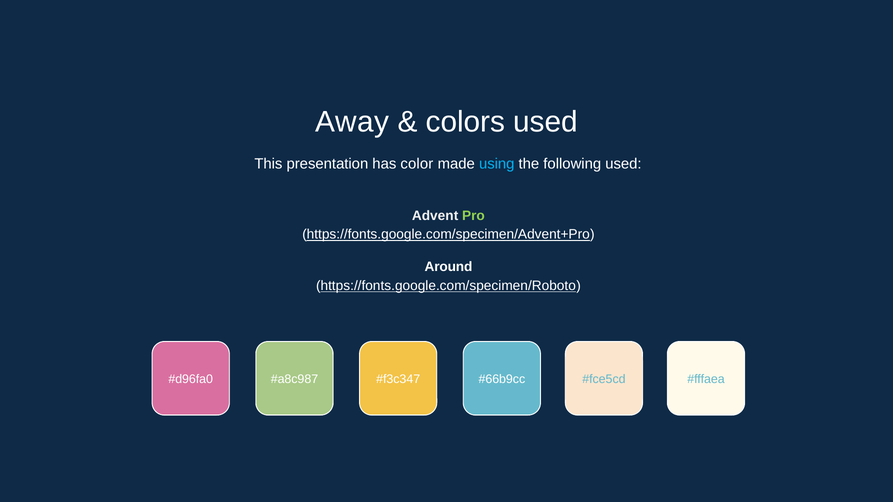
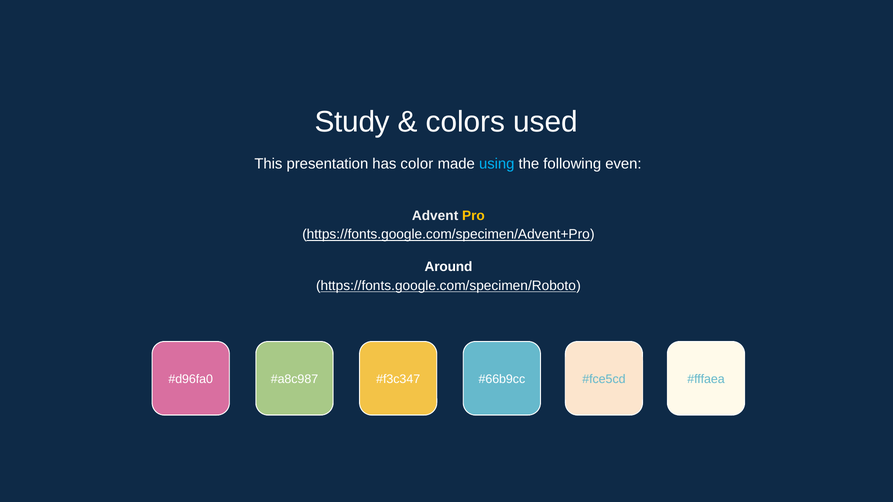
Away: Away -> Study
following used: used -> even
Pro colour: light green -> yellow
